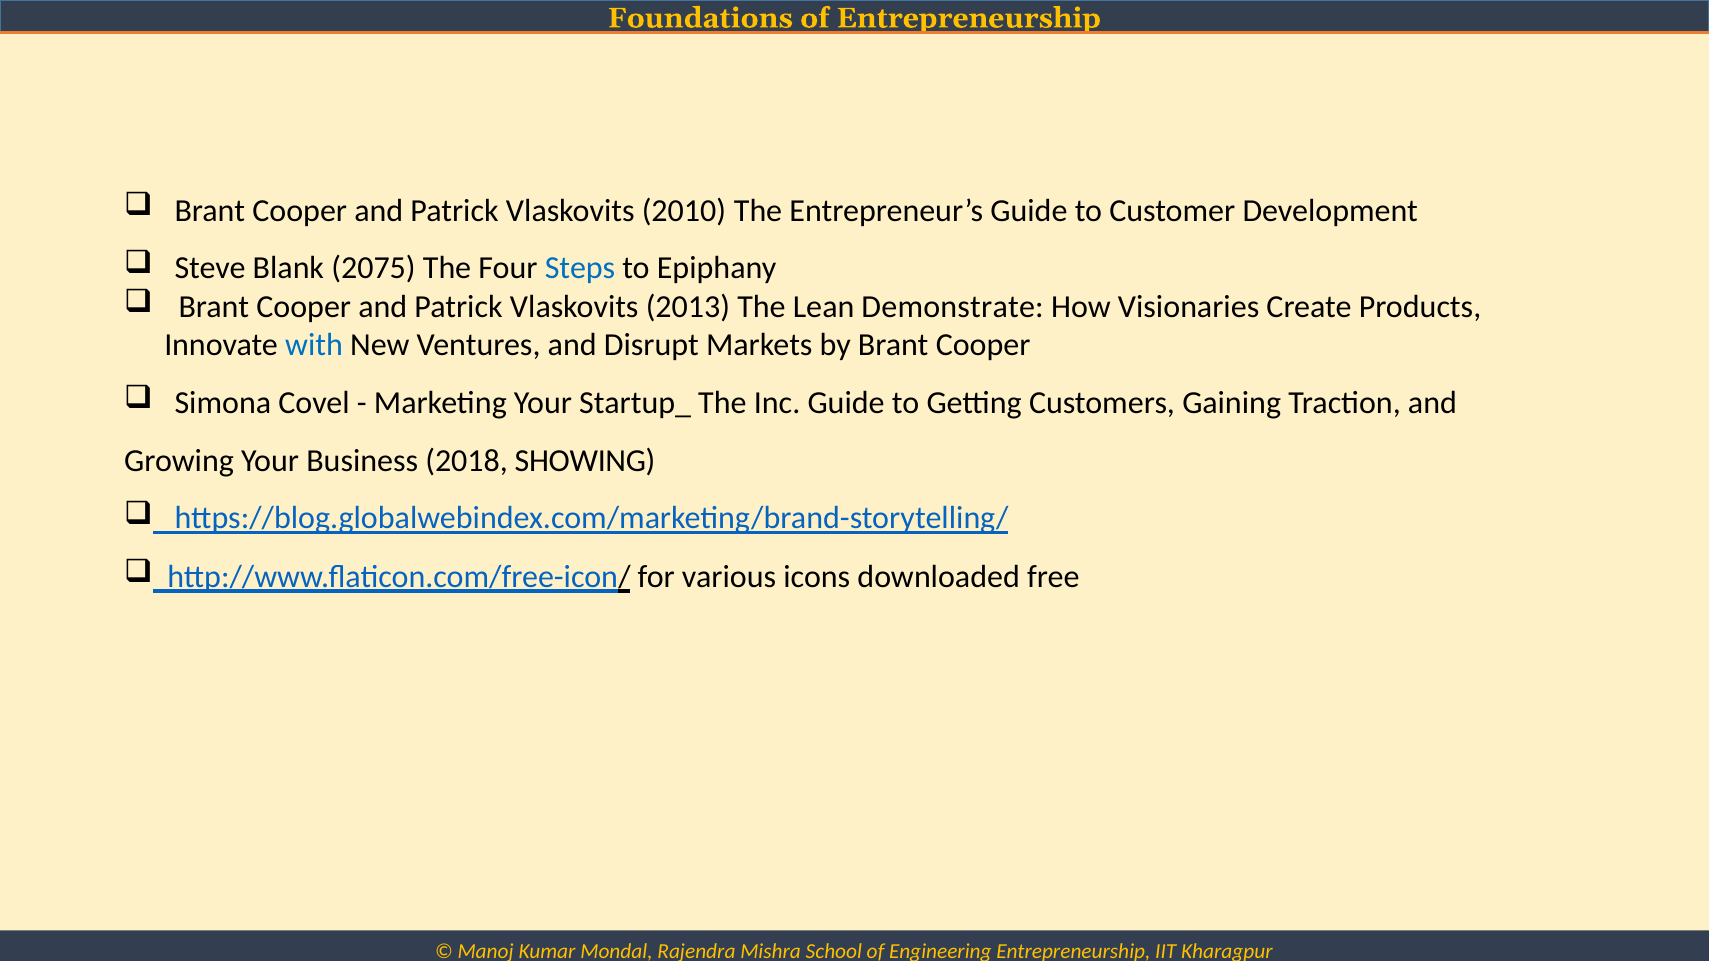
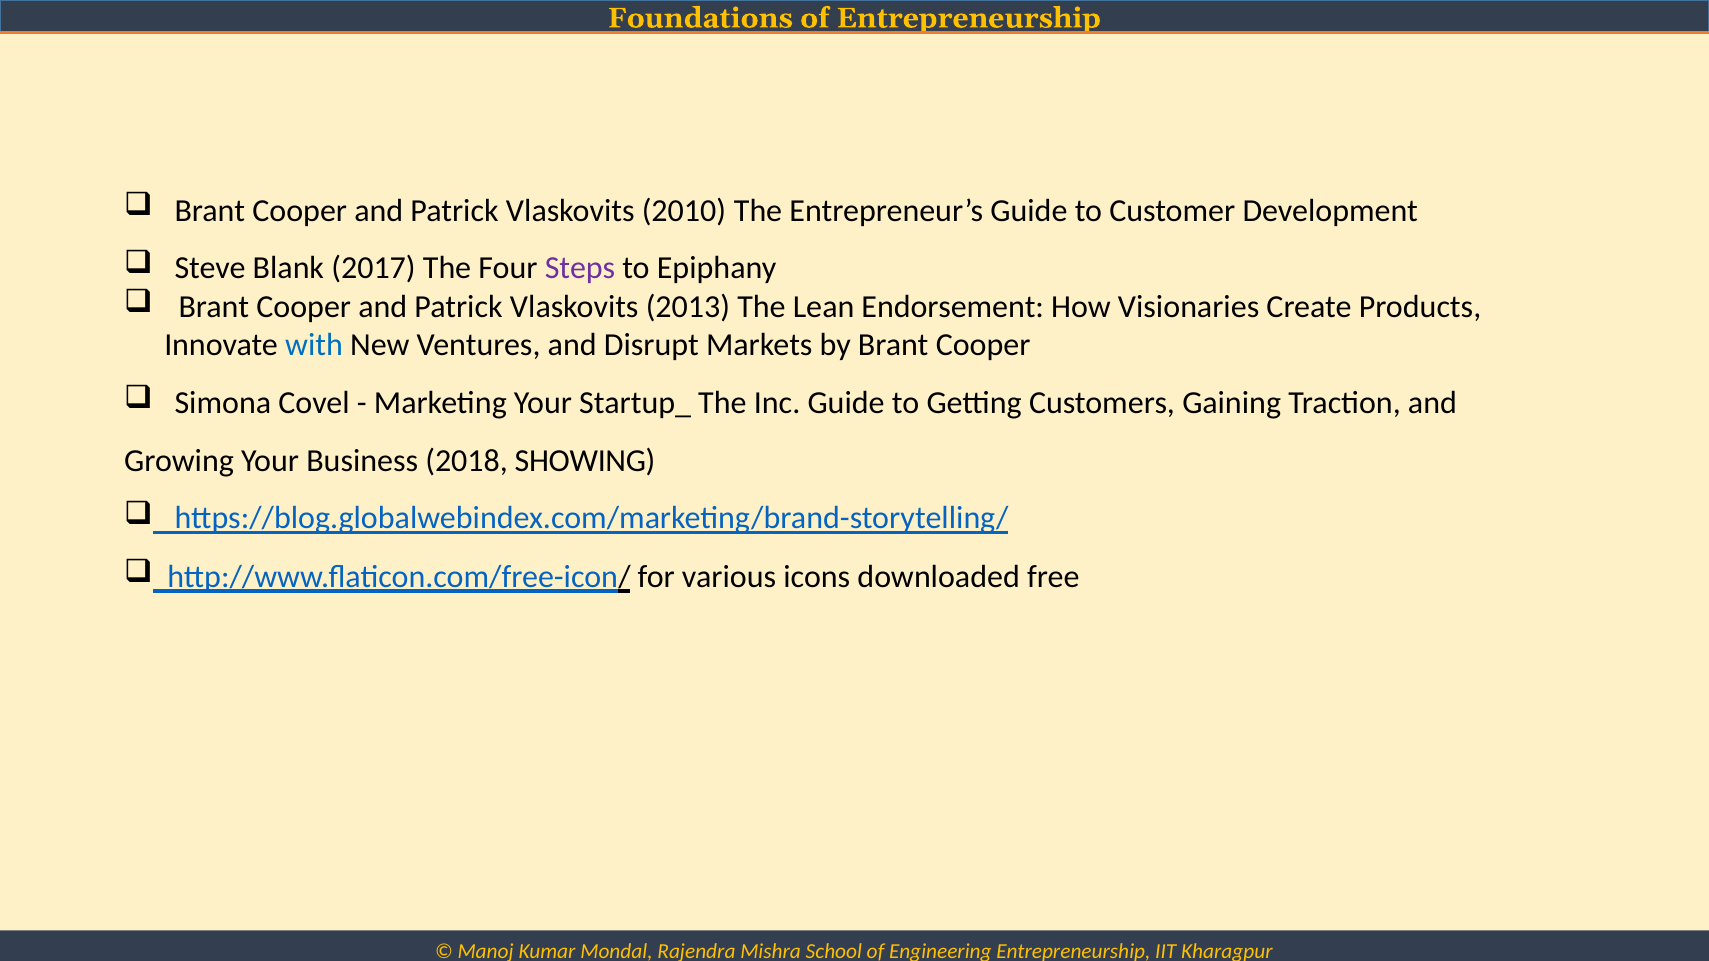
2075: 2075 -> 2017
Steps colour: blue -> purple
Demonstrate: Demonstrate -> Endorsement
